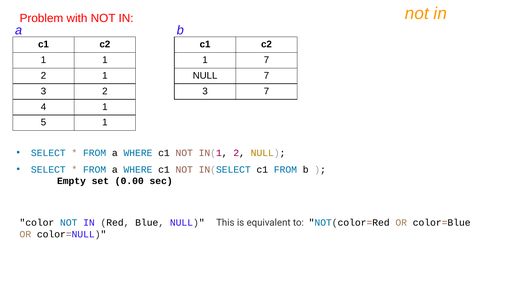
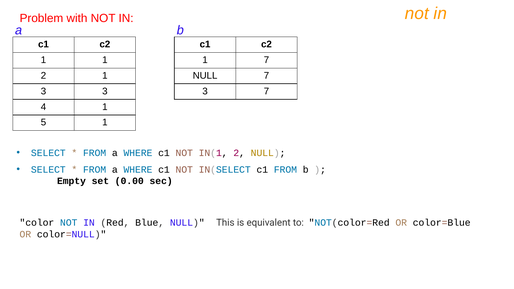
3 2: 2 -> 3
